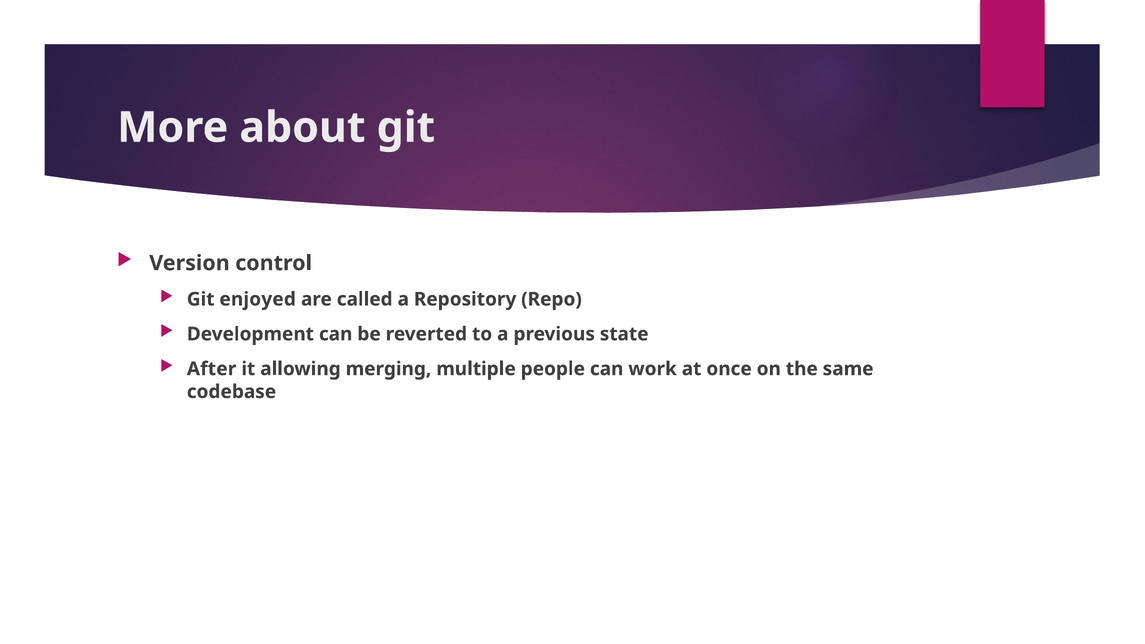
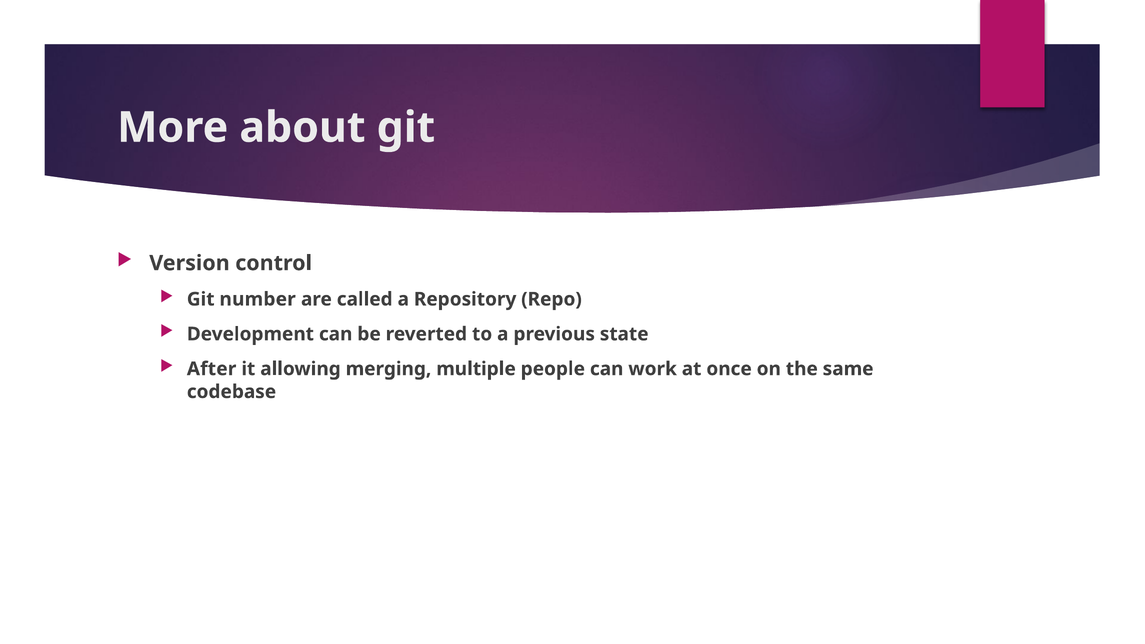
enjoyed: enjoyed -> number
